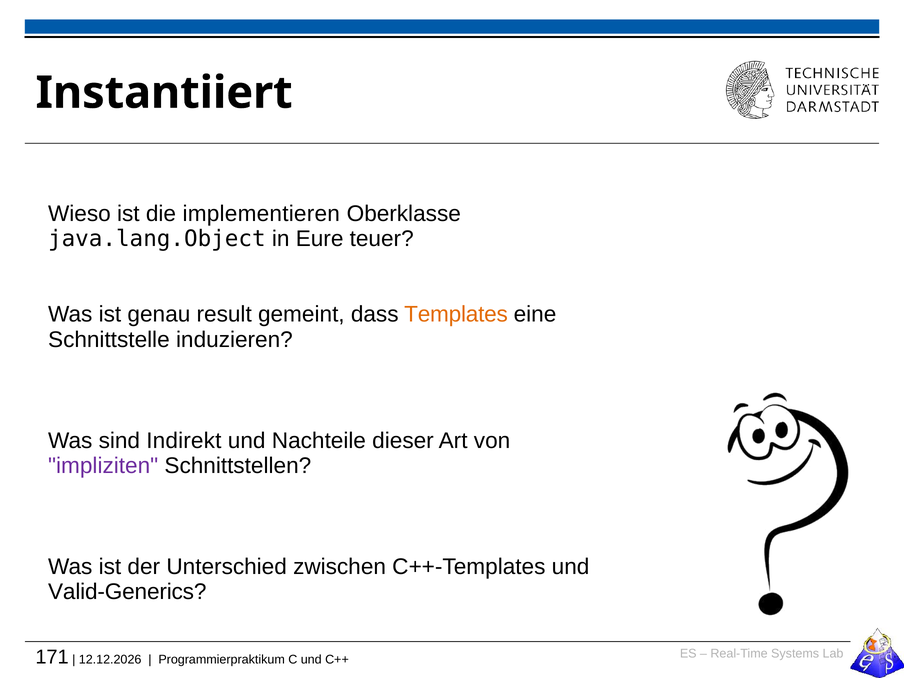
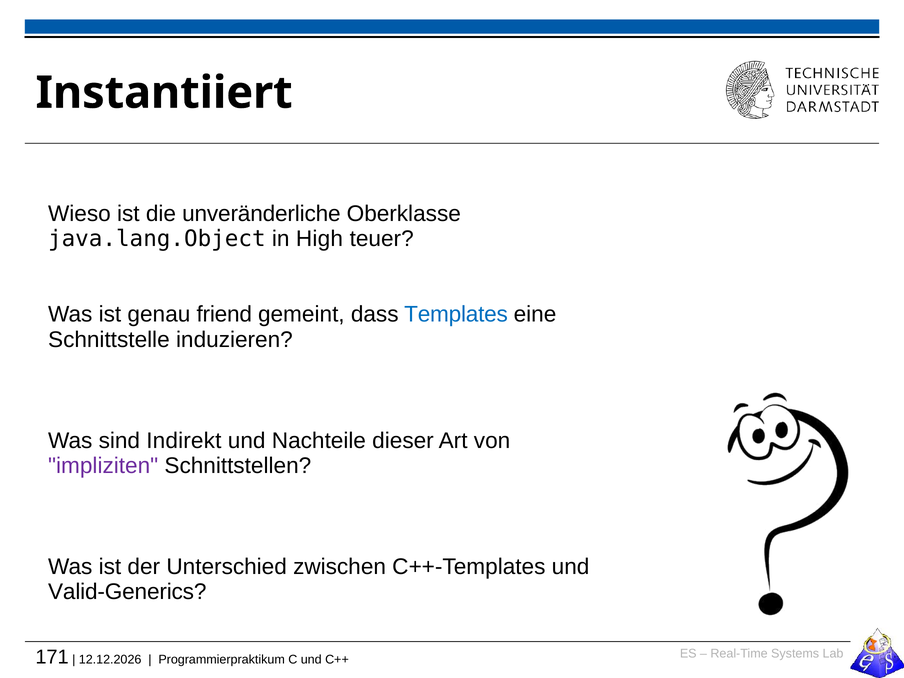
implementieren: implementieren -> unveränderliche
Eure: Eure -> High
result: result -> friend
Templates colour: orange -> blue
